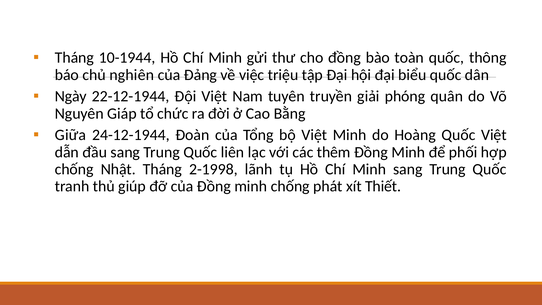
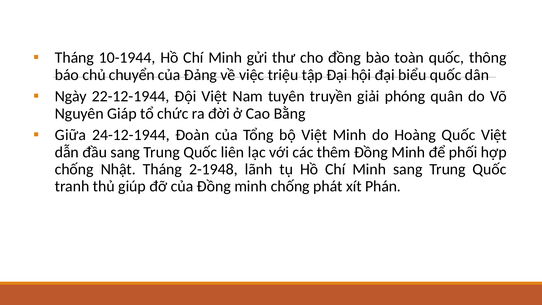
nghiên: nghiên -> chuyển
2-1998: 2-1998 -> 2-1948
Thiết: Thiết -> Phán
